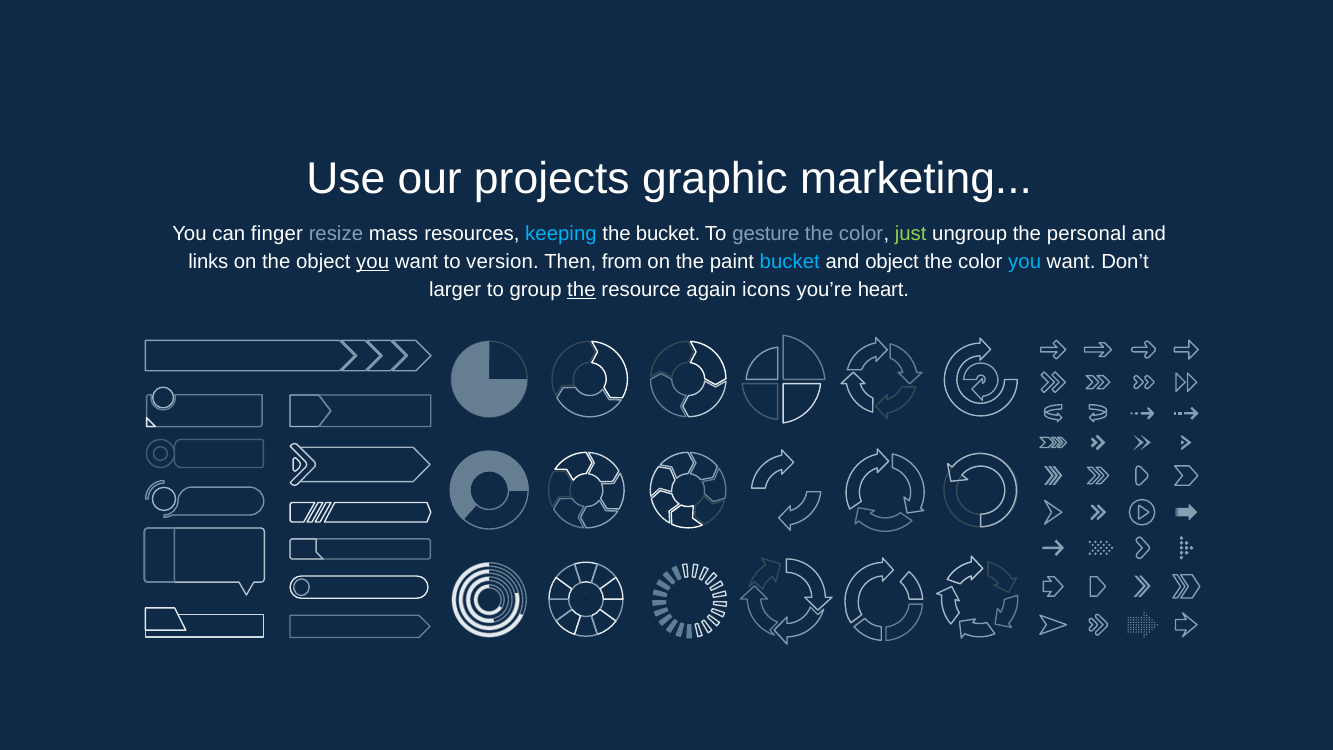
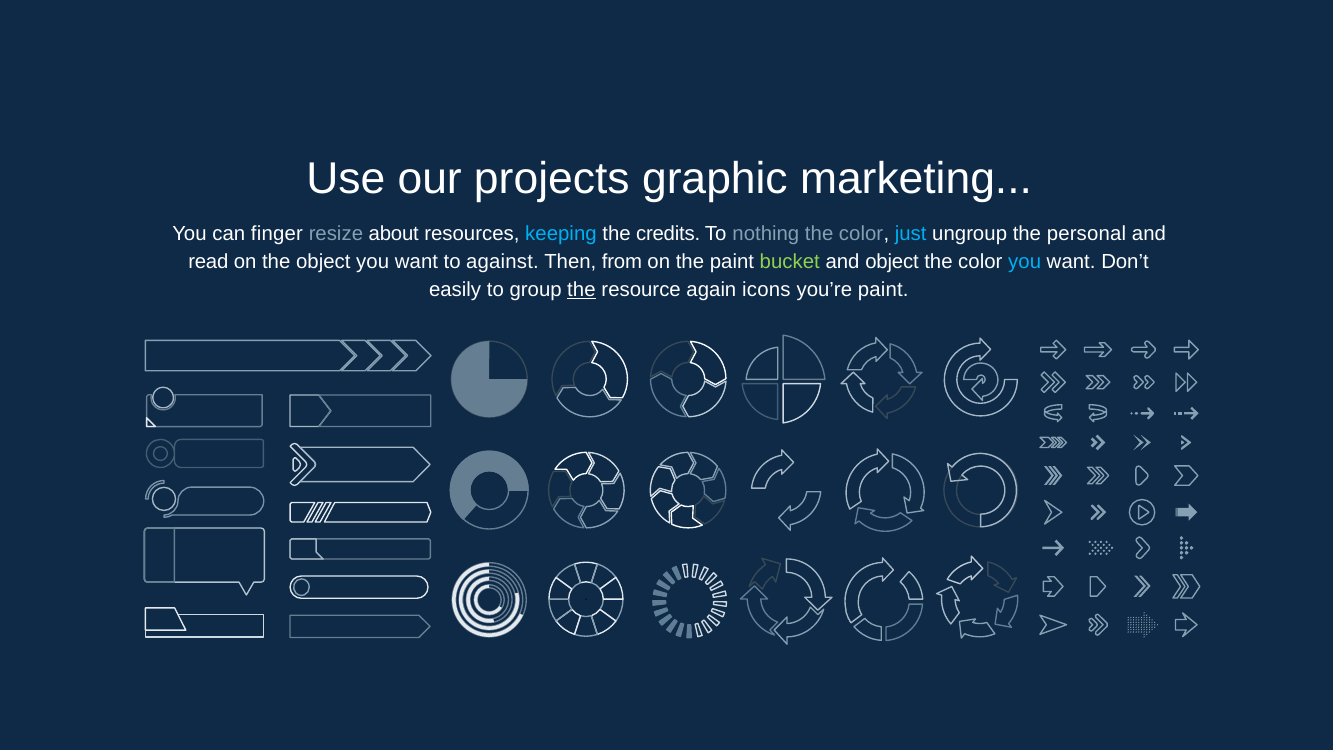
mass: mass -> about
the bucket: bucket -> credits
gesture: gesture -> nothing
just colour: light green -> light blue
links: links -> read
you at (373, 262) underline: present -> none
version: version -> against
bucket at (790, 262) colour: light blue -> light green
larger: larger -> easily
you’re heart: heart -> paint
